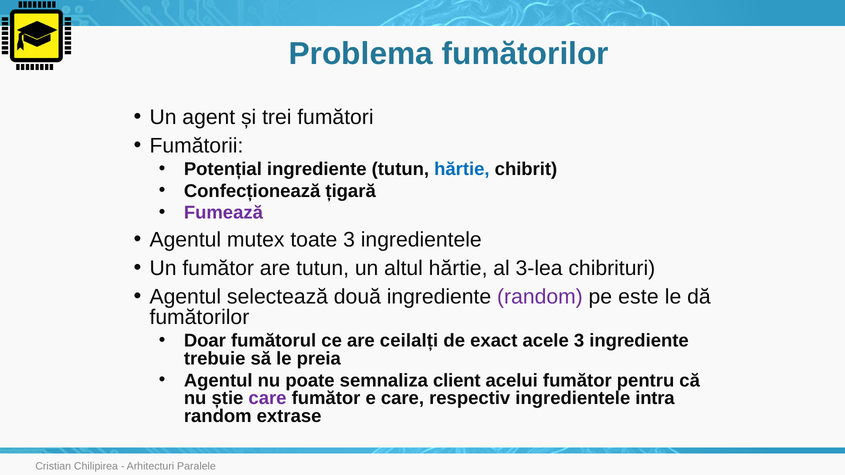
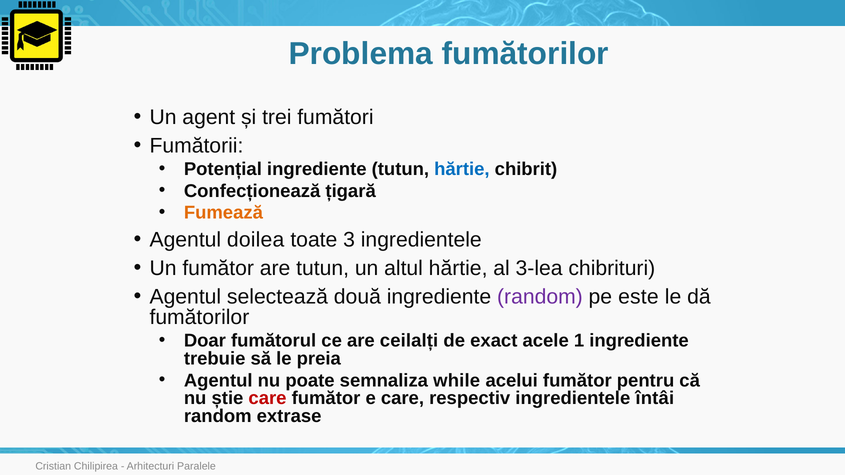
Fumează colour: purple -> orange
mutex: mutex -> doilea
acele 3: 3 -> 1
client: client -> while
care at (267, 399) colour: purple -> red
intra: intra -> întâi
